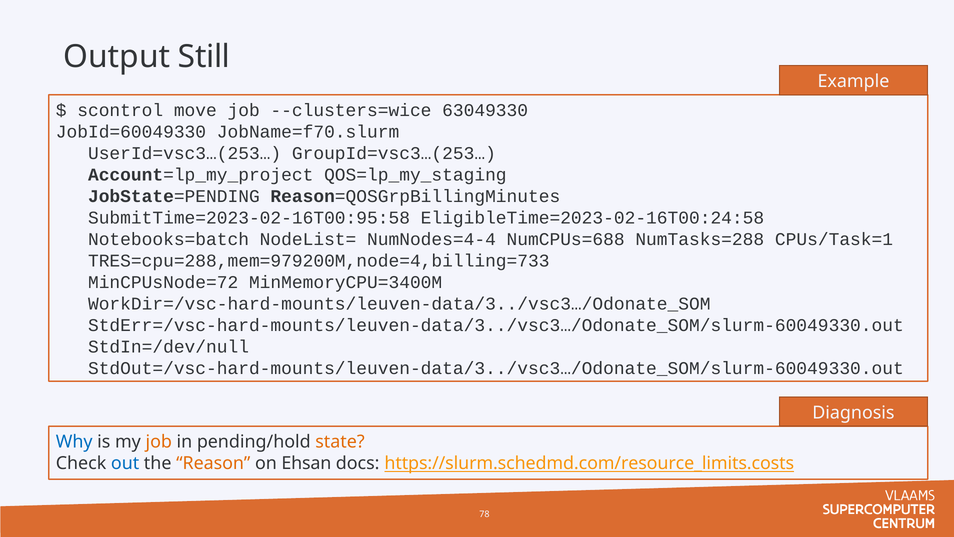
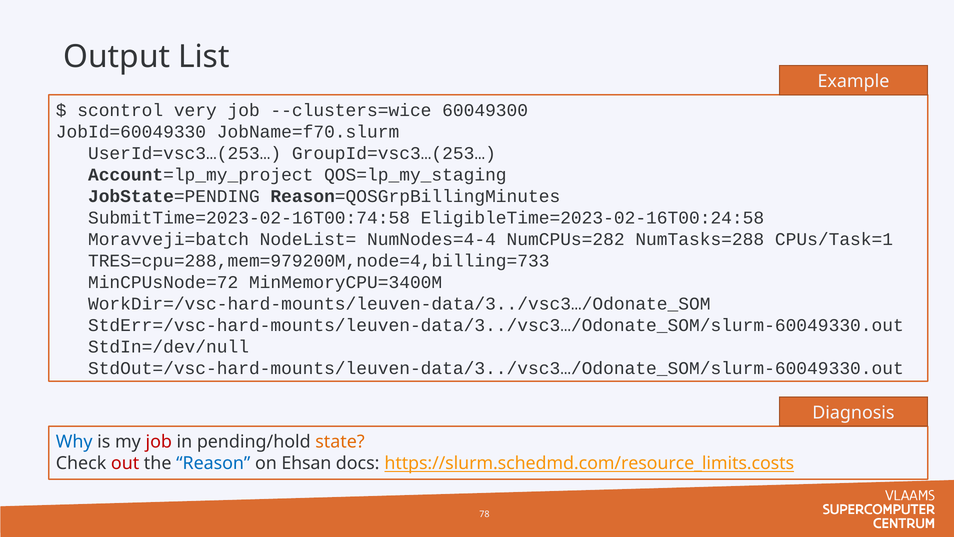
Still: Still -> List
move: move -> very
63049330: 63049330 -> 60049300
SubmitTime=2023-02-16T00:95:58: SubmitTime=2023-02-16T00:95:58 -> SubmitTime=2023-02-16T00:74:58
Notebooks=batch: Notebooks=batch -> Moravveji=batch
NumCPUs=688: NumCPUs=688 -> NumCPUs=282
job at (159, 442) colour: orange -> red
out colour: blue -> red
Reason colour: orange -> blue
